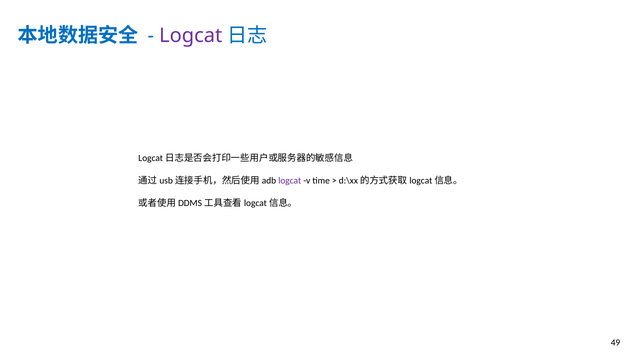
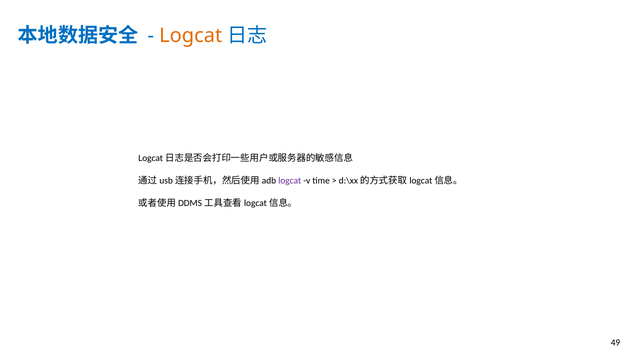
Logcat at (191, 35) colour: purple -> orange
